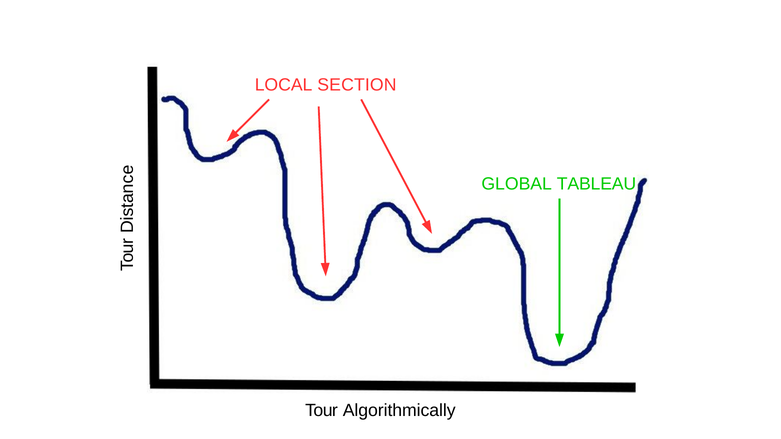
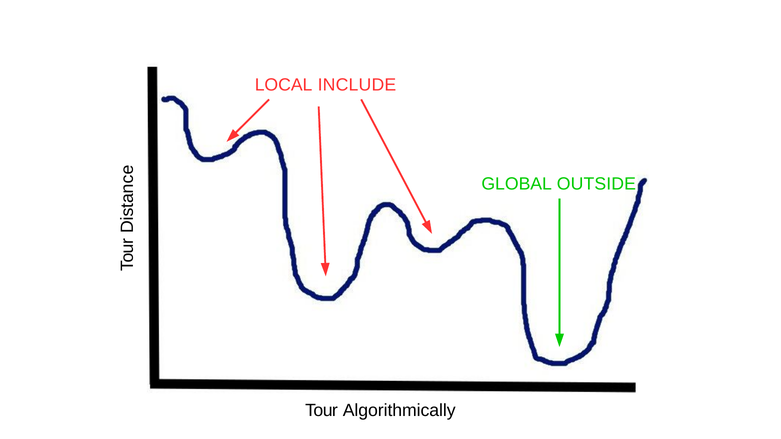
SECTION: SECTION -> INCLUDE
TABLEAU: TABLEAU -> OUTSIDE
